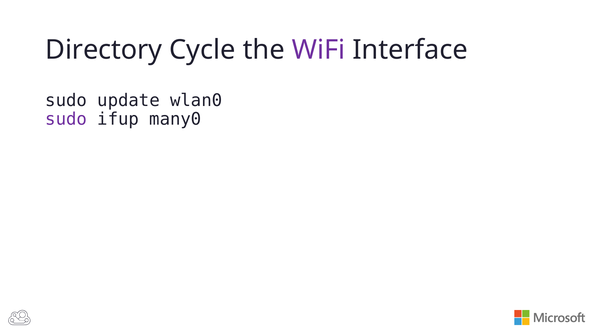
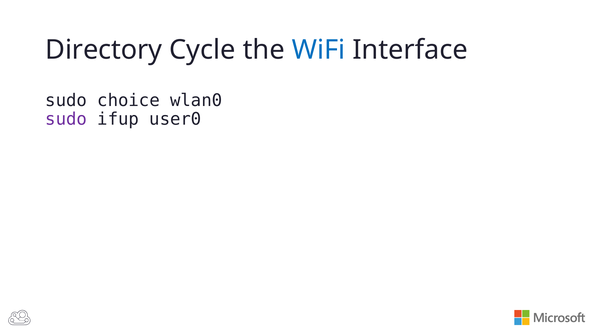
WiFi colour: purple -> blue
update: update -> choice
many0: many0 -> user0
